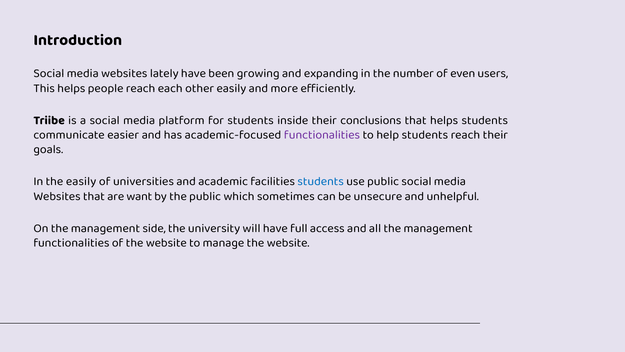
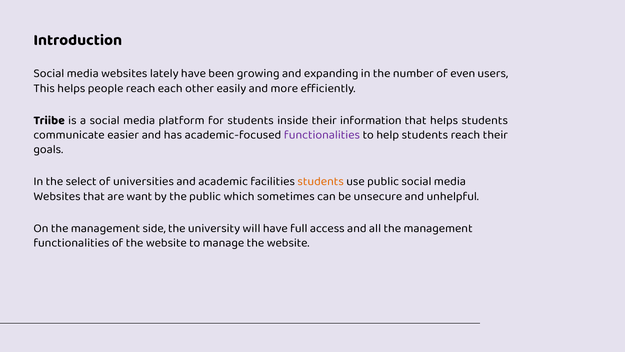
conclusions: conclusions -> information
the easily: easily -> select
students at (321, 181) colour: blue -> orange
